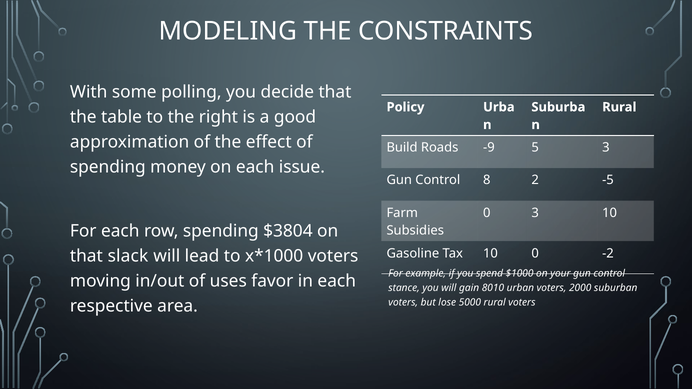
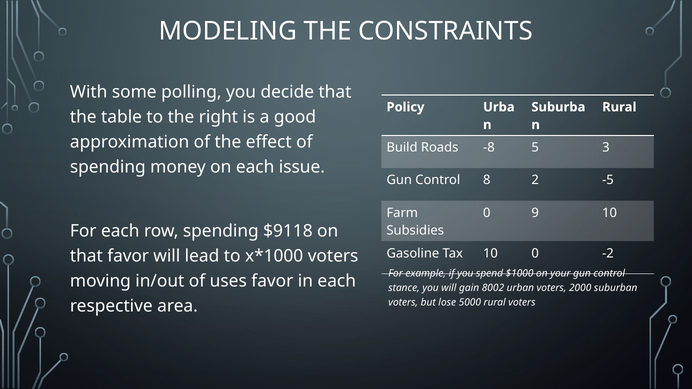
-9: -9 -> -8
0 3: 3 -> 9
$3804: $3804 -> $9118
that slack: slack -> favor
8010: 8010 -> 8002
